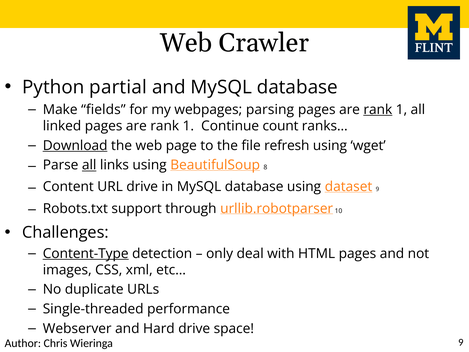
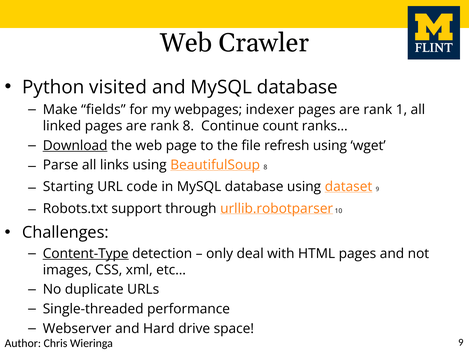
partial: partial -> visited
parsing: parsing -> indexer
rank at (378, 109) underline: present -> none
1 at (188, 126): 1 -> 8
all at (89, 165) underline: present -> none
Content: Content -> Starting
URL drive: drive -> code
